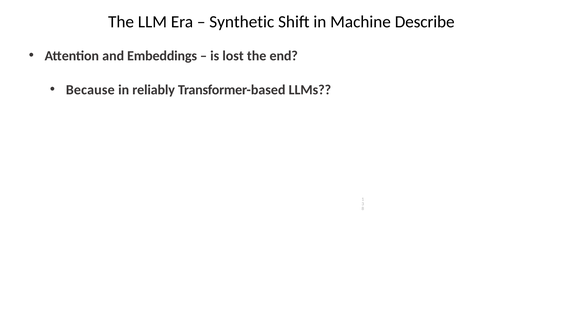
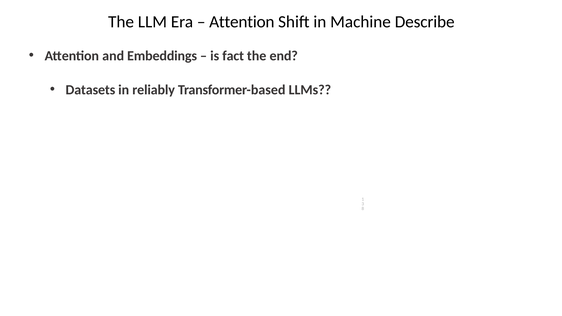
Synthetic at (242, 22): Synthetic -> Attention
lost: lost -> fact
Because: Because -> Datasets
